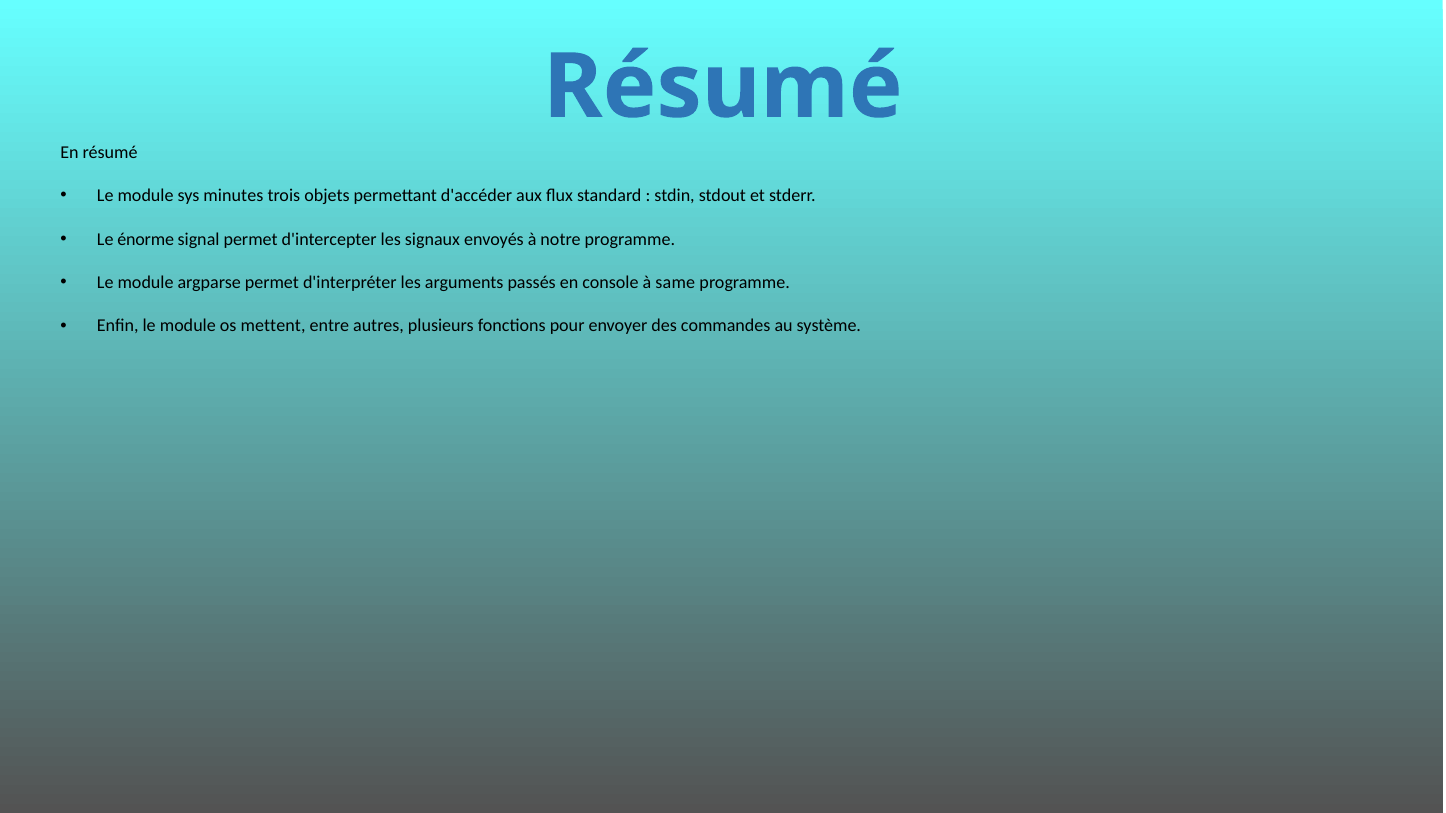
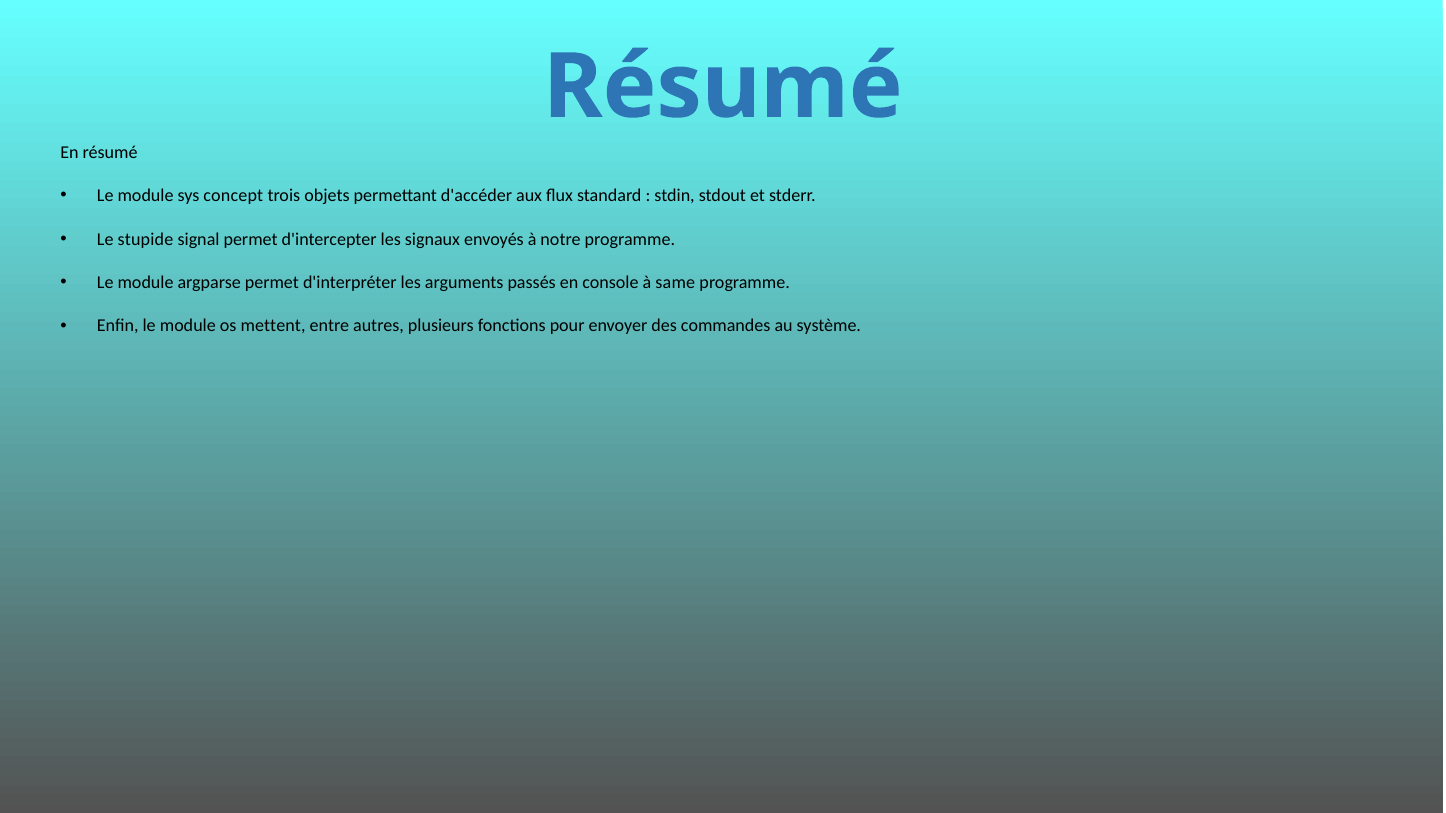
minutes: minutes -> concept
énorme: énorme -> stupide
